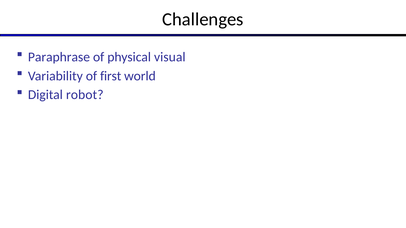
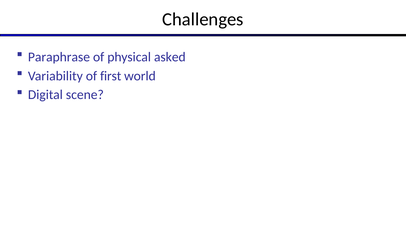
visual: visual -> asked
robot: robot -> scene
